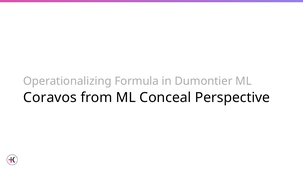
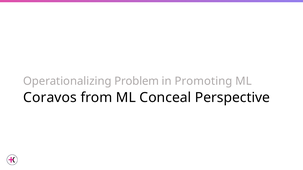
Formula: Formula -> Problem
Dumontier: Dumontier -> Promoting
